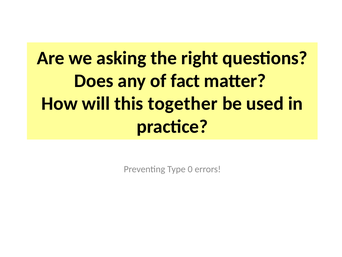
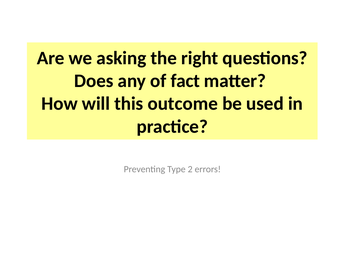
together: together -> outcome
0: 0 -> 2
